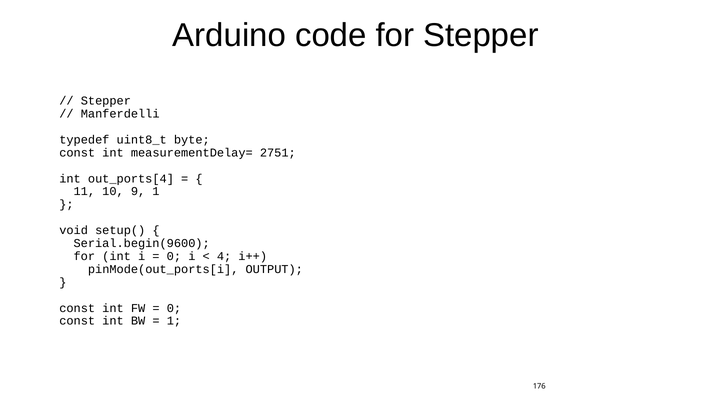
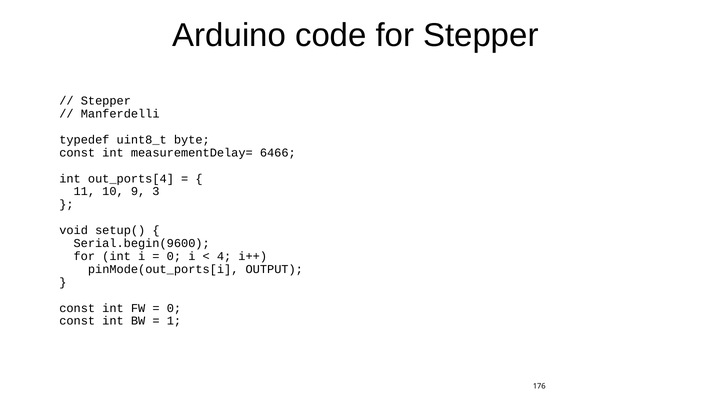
2751: 2751 -> 6466
9 1: 1 -> 3
